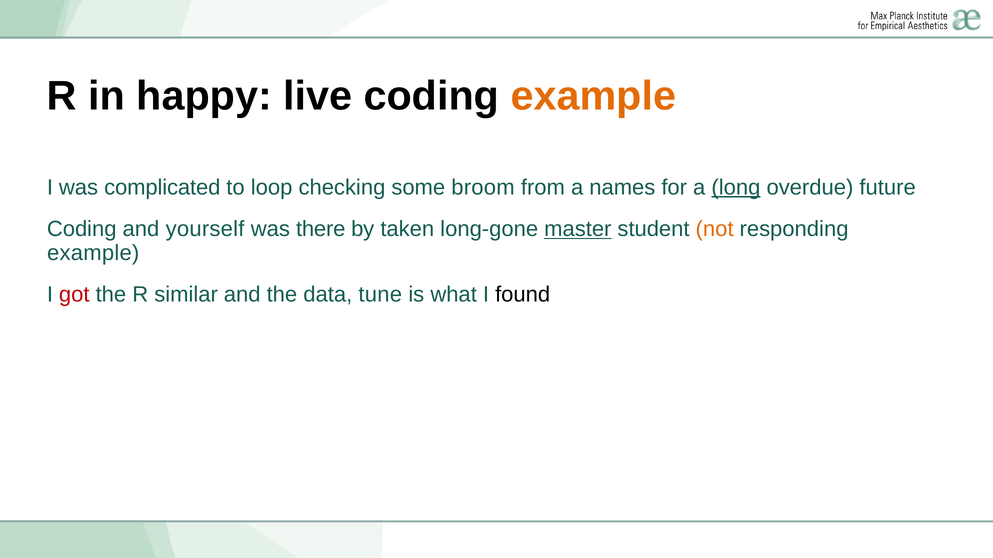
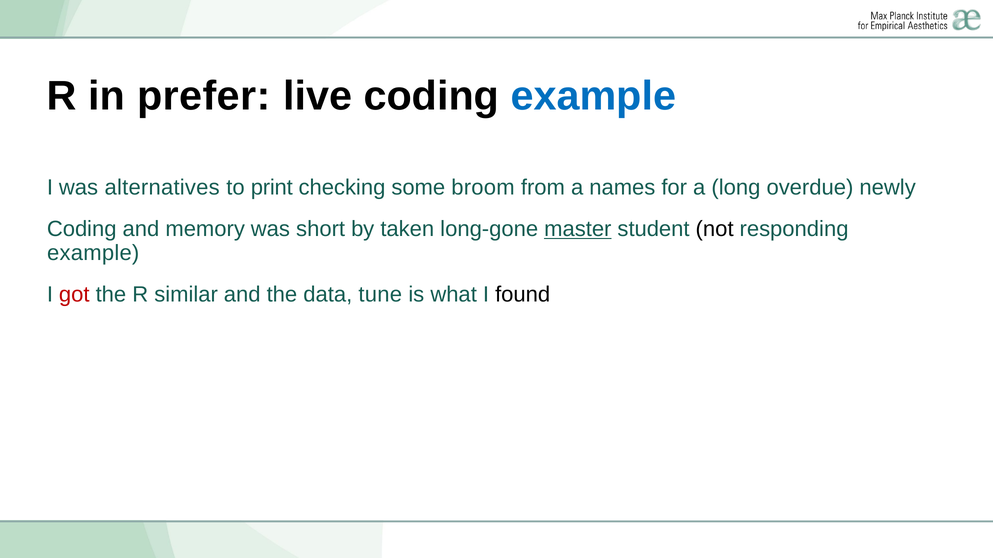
happy: happy -> prefer
example at (593, 96) colour: orange -> blue
complicated: complicated -> alternatives
loop: loop -> print
long underline: present -> none
future: future -> newly
yourself: yourself -> memory
there: there -> short
not colour: orange -> black
